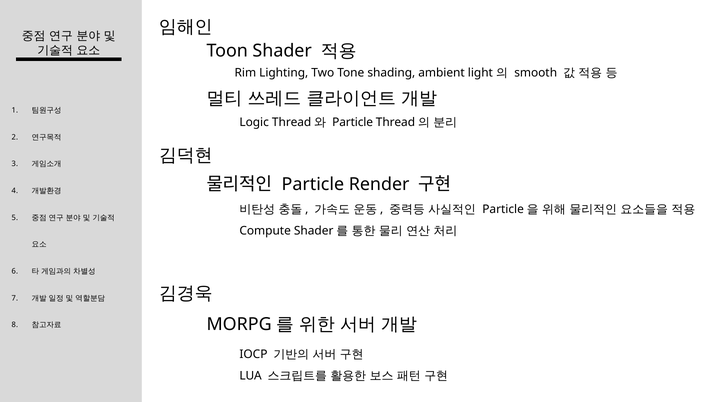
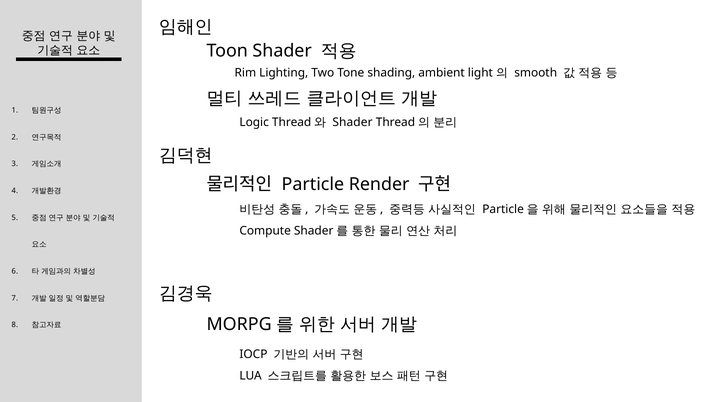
Particle at (353, 122): Particle -> Shader
